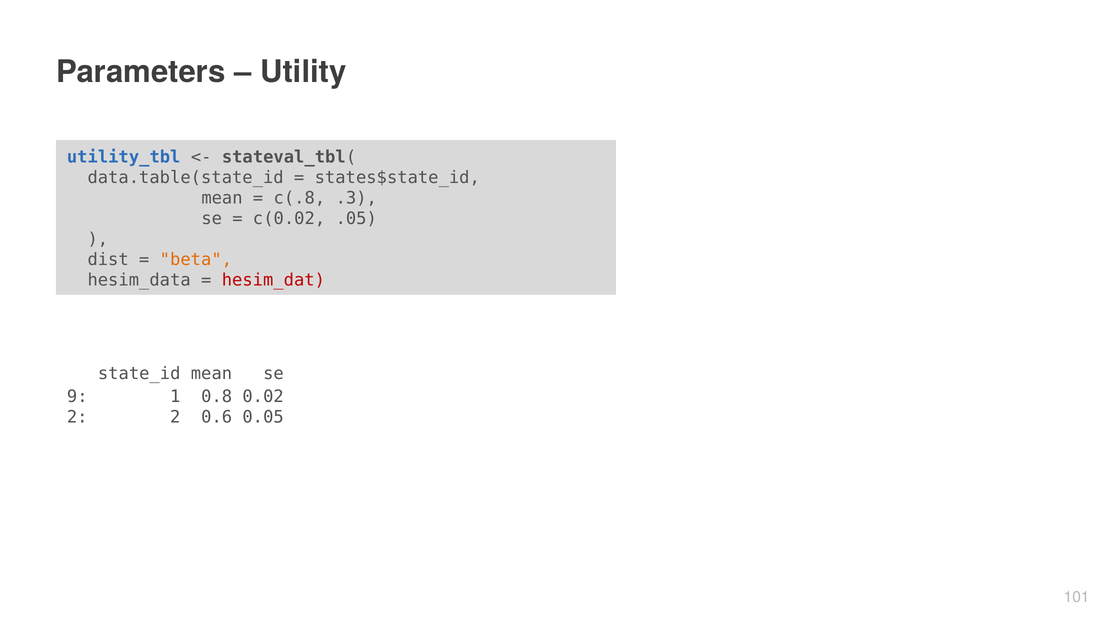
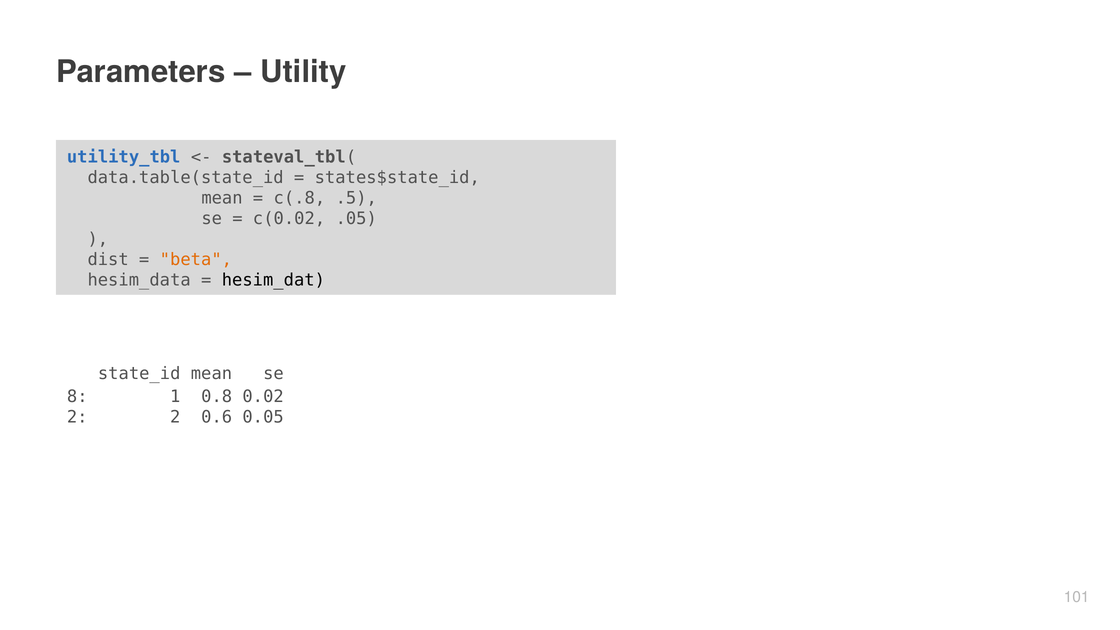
.3: .3 -> .5
hesim_dat colour: red -> black
9: 9 -> 8
